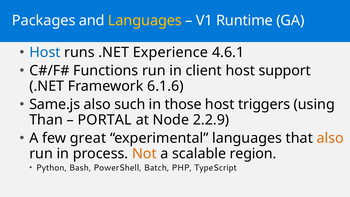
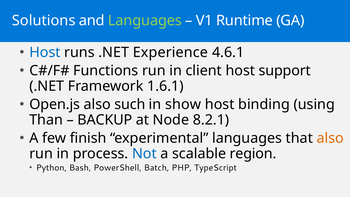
Packages: Packages -> Solutions
Languages at (145, 21) colour: yellow -> light green
6.1.6: 6.1.6 -> 1.6.1
Same.js: Same.js -> Open.js
those: those -> show
triggers: triggers -> binding
PORTAL: PORTAL -> BACKUP
2.2.9: 2.2.9 -> 8.2.1
great: great -> finish
Not colour: orange -> blue
